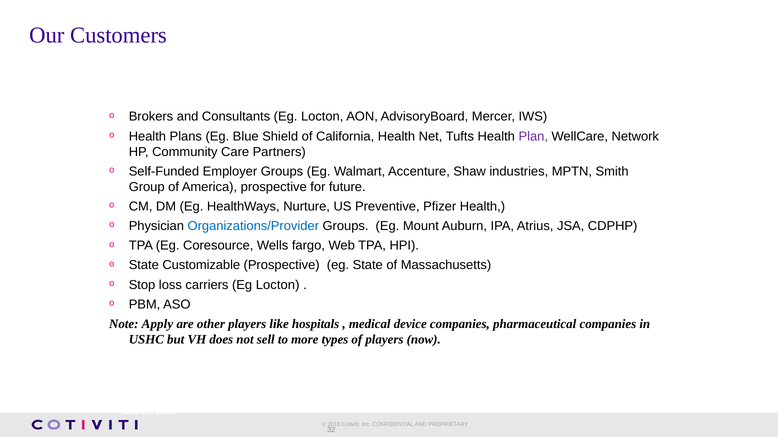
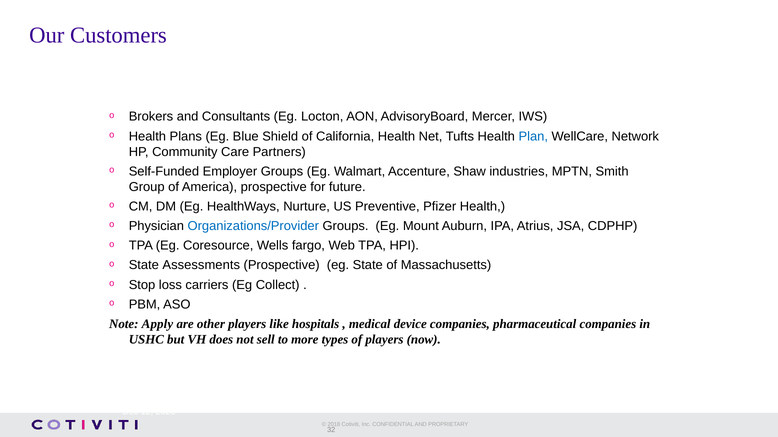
Plan colour: purple -> blue
Customizable: Customizable -> Assessments
carriers Eg Locton: Locton -> Collect
